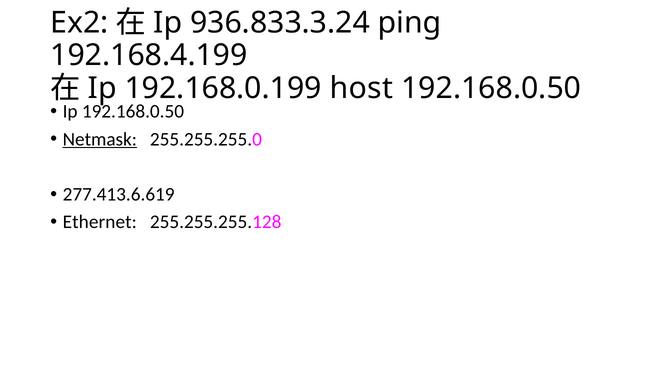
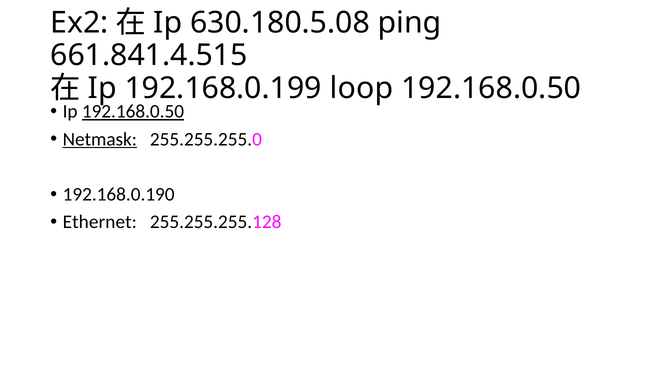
936.833.3.24: 936.833.3.24 -> 630.180.5.08
192.168.4.199: 192.168.4.199 -> 661.841.4.515
host: host -> loop
192.168.0.50 at (133, 112) underline: none -> present
277.413.6.619: 277.413.6.619 -> 192.168.0.190
